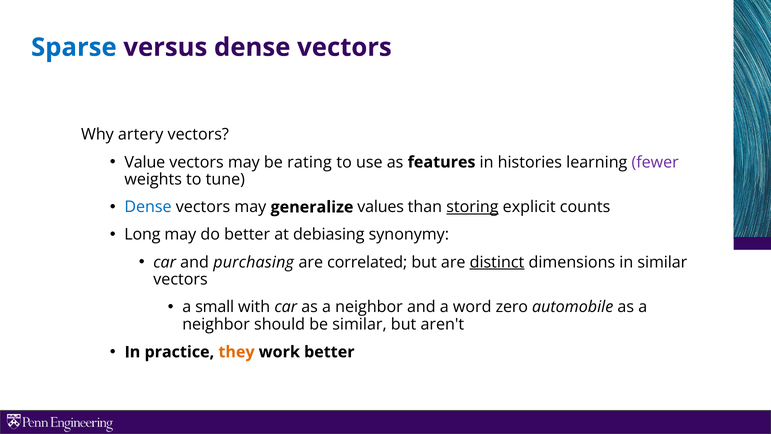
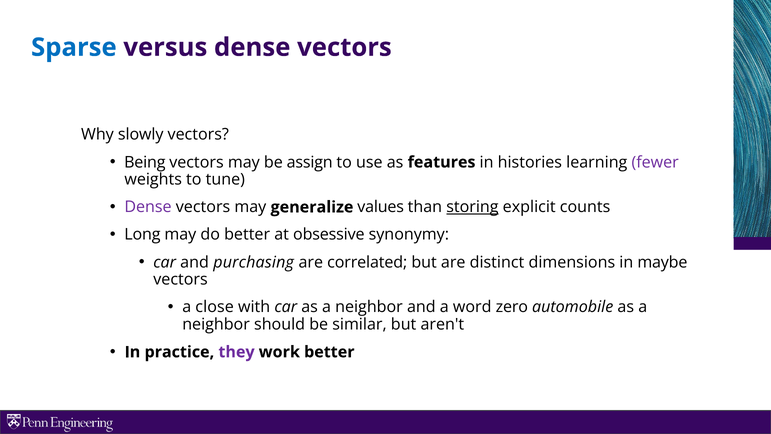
artery: artery -> slowly
Value: Value -> Being
rating: rating -> assign
Dense at (148, 207) colour: blue -> purple
debiasing: debiasing -> obsessive
distinct underline: present -> none
in similar: similar -> maybe
small: small -> close
they colour: orange -> purple
